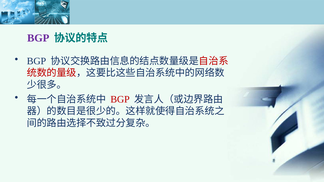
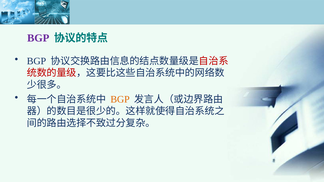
BGP at (120, 99) colour: red -> orange
